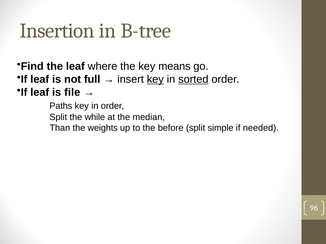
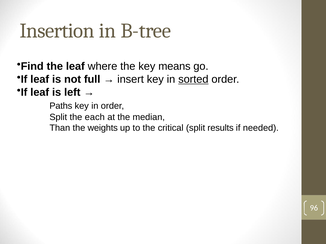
key at (155, 79) underline: present -> none
file: file -> left
while: while -> each
before: before -> critical
simple: simple -> results
